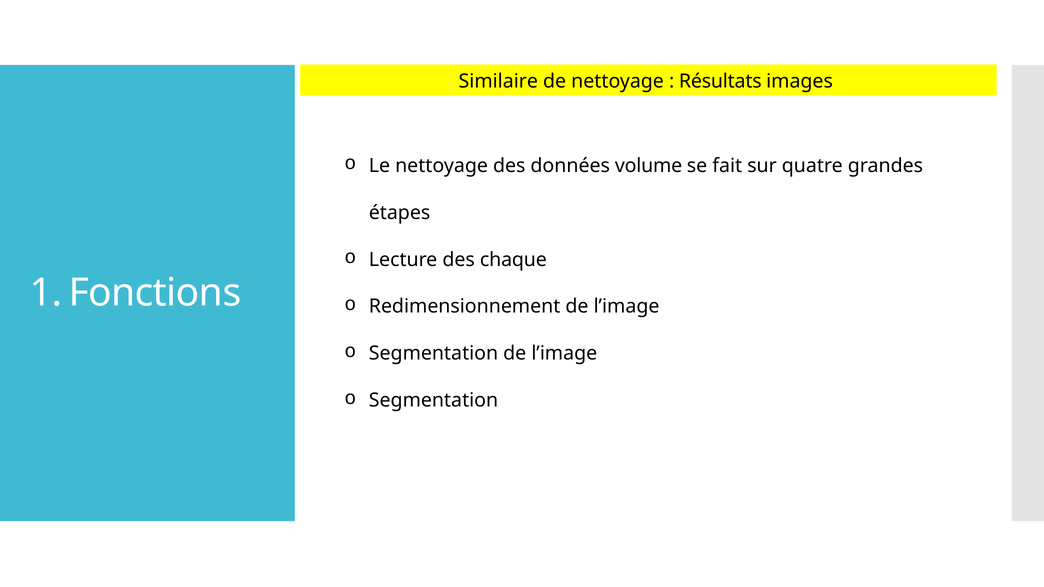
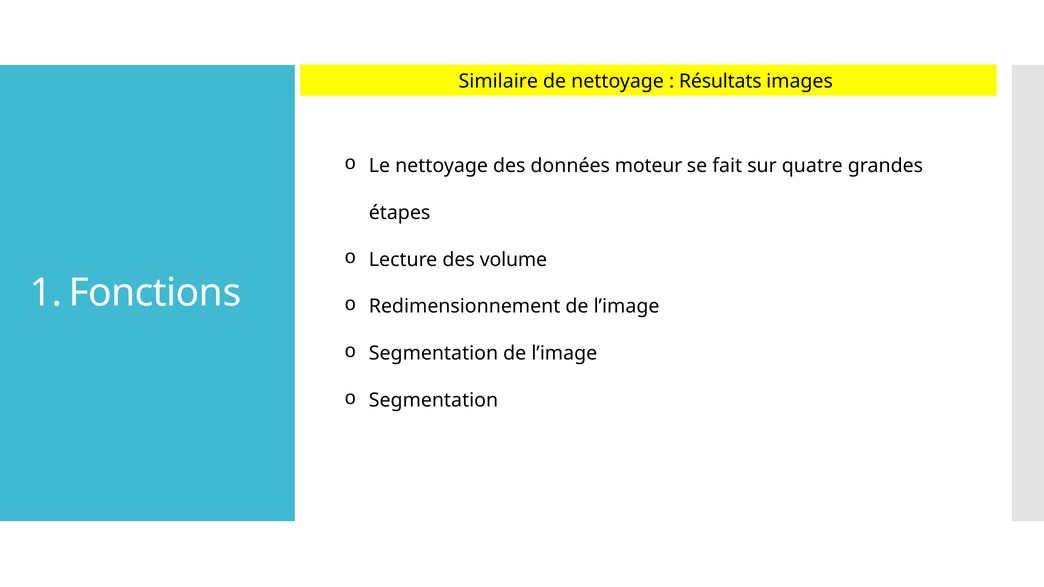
volume: volume -> moteur
chaque: chaque -> volume
